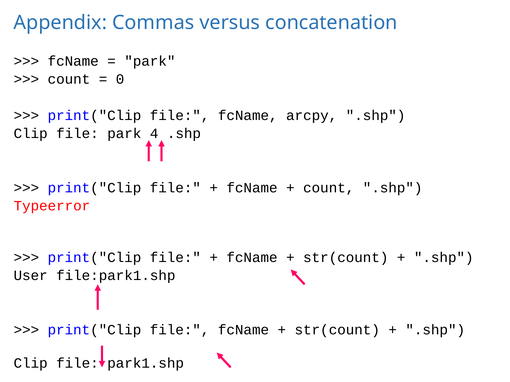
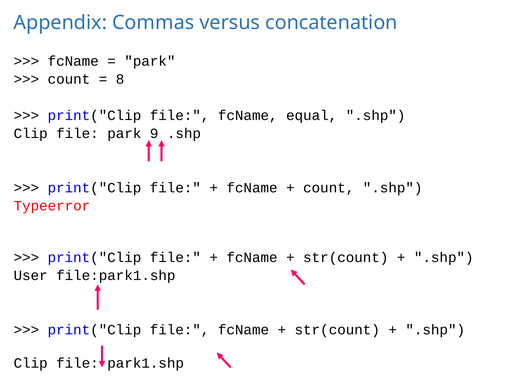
0: 0 -> 8
arcpy: arcpy -> equal
4: 4 -> 9
